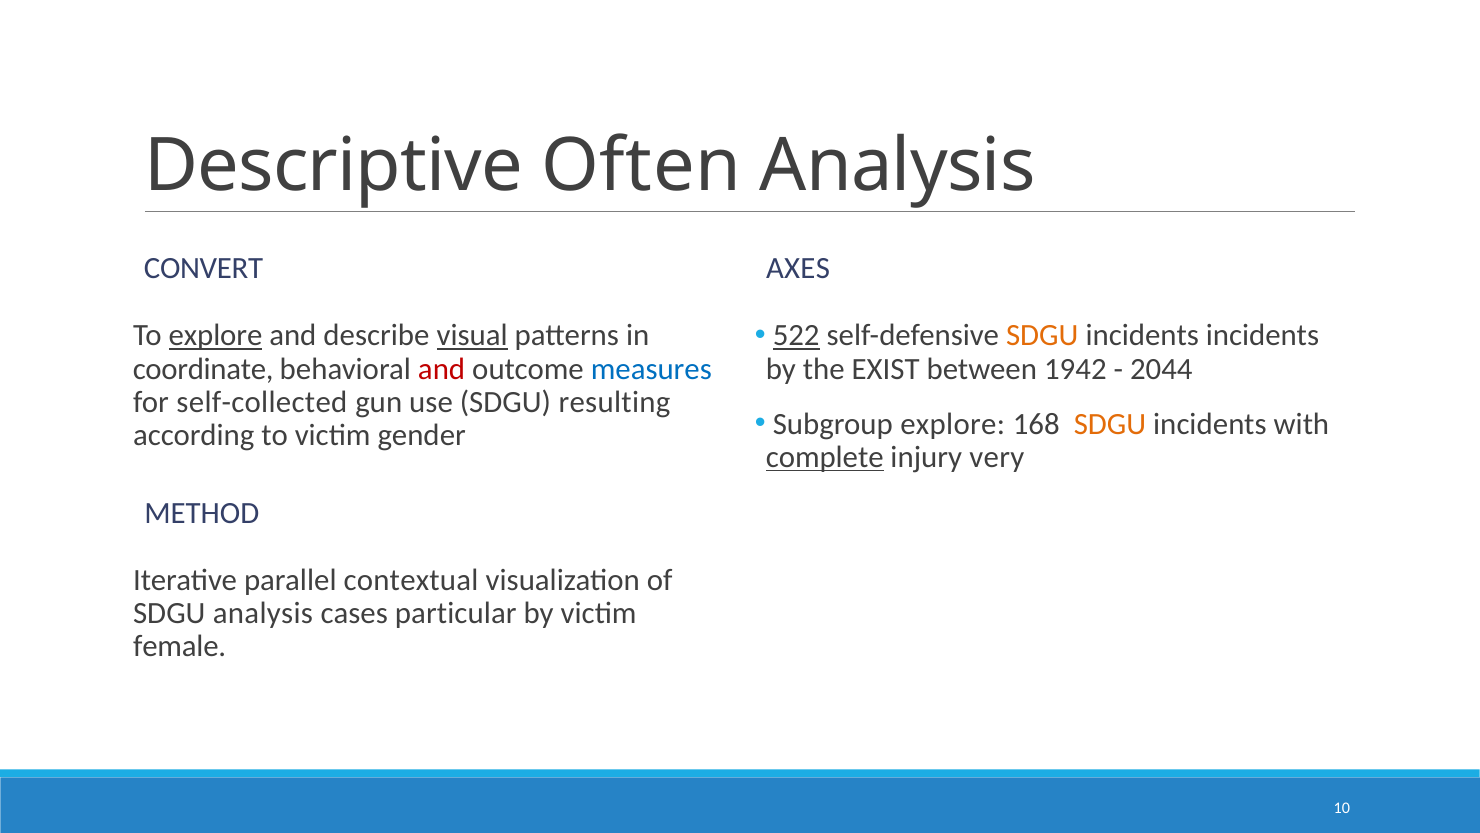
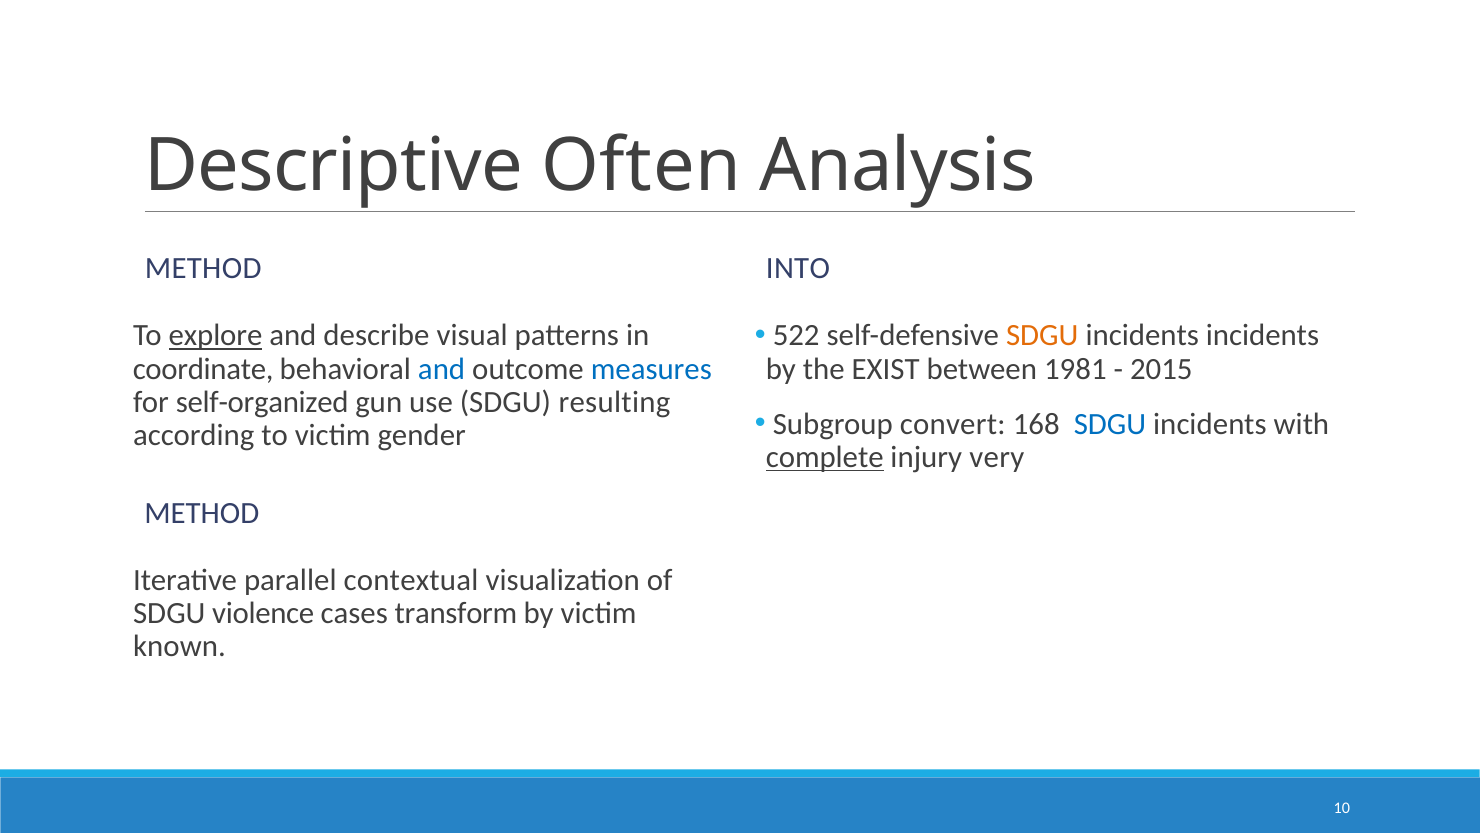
CONVERT at (203, 269): CONVERT -> METHOD
AXES: AXES -> INTO
522 underline: present -> none
visual underline: present -> none
and at (442, 369) colour: red -> blue
1942: 1942 -> 1981
2044: 2044 -> 2015
self-collected: self-collected -> self-organized
Subgroup explore: explore -> convert
SDGU at (1110, 424) colour: orange -> blue
SDGU analysis: analysis -> violence
particular: particular -> transform
female: female -> known
